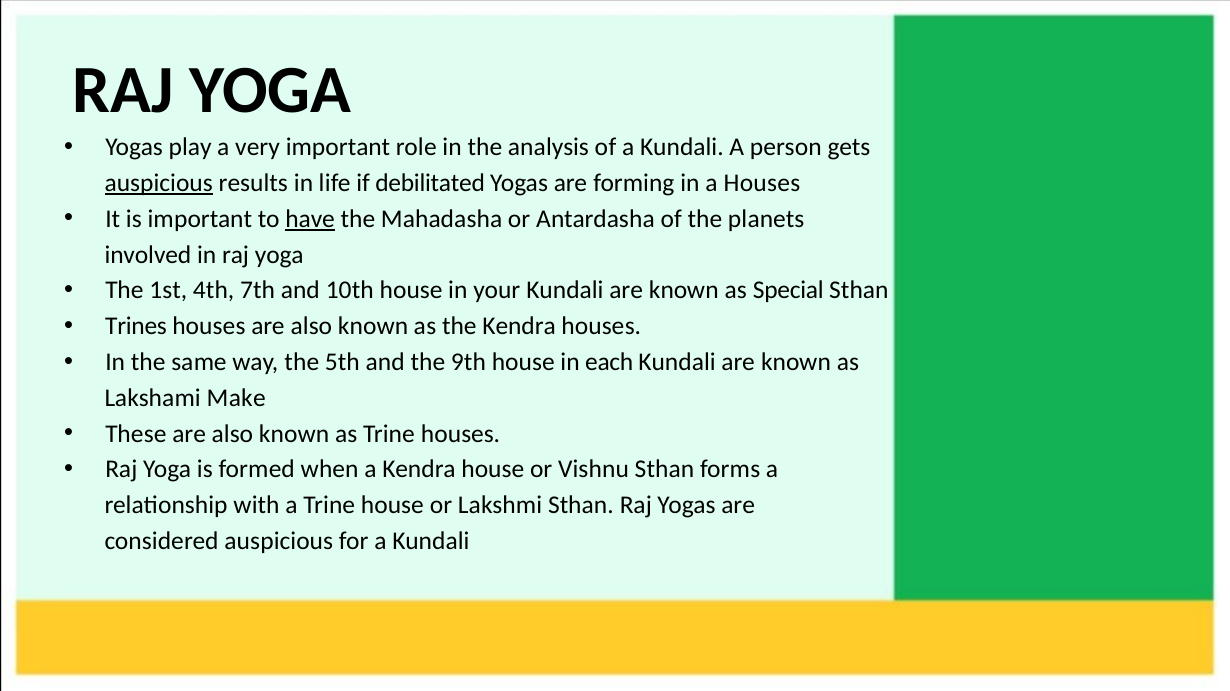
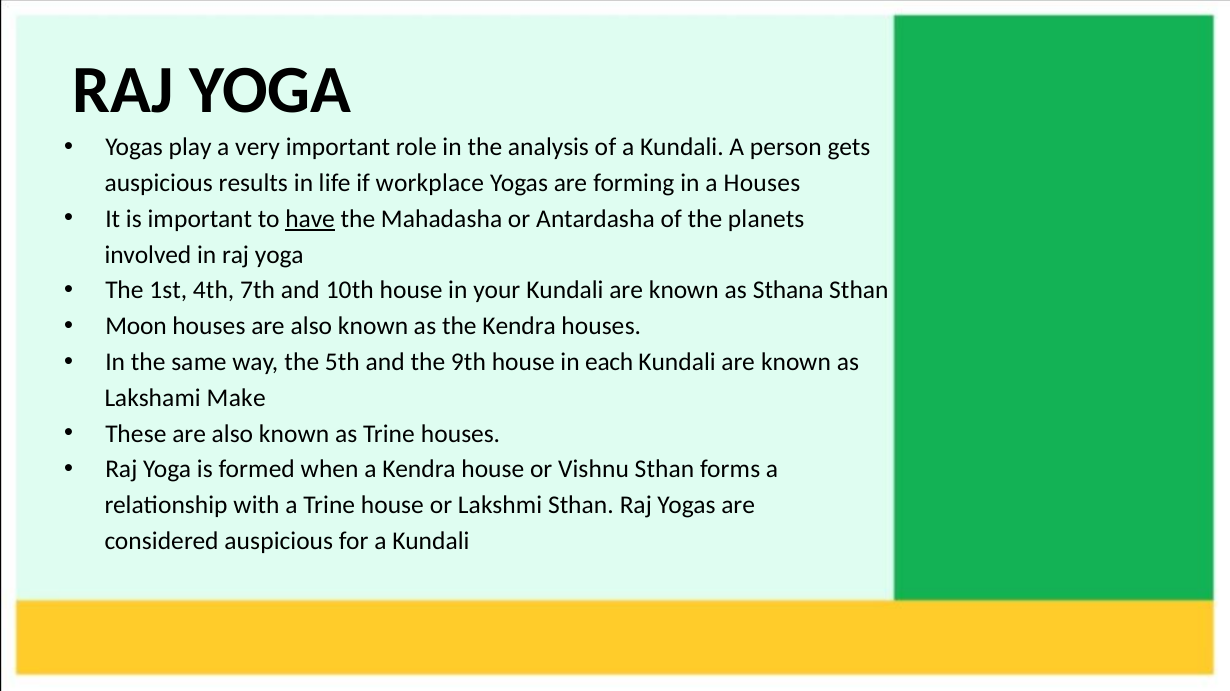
auspicious at (159, 183) underline: present -> none
debilitated: debilitated -> workplace
Special: Special -> Sthana
Trines: Trines -> Moon
